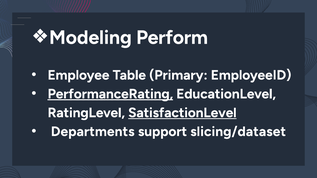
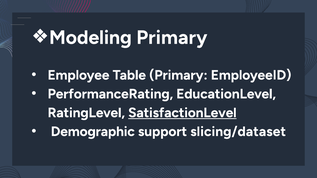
Perform at (172, 38): Perform -> Primary
PerformanceRating underline: present -> none
Departments: Departments -> Demographic
